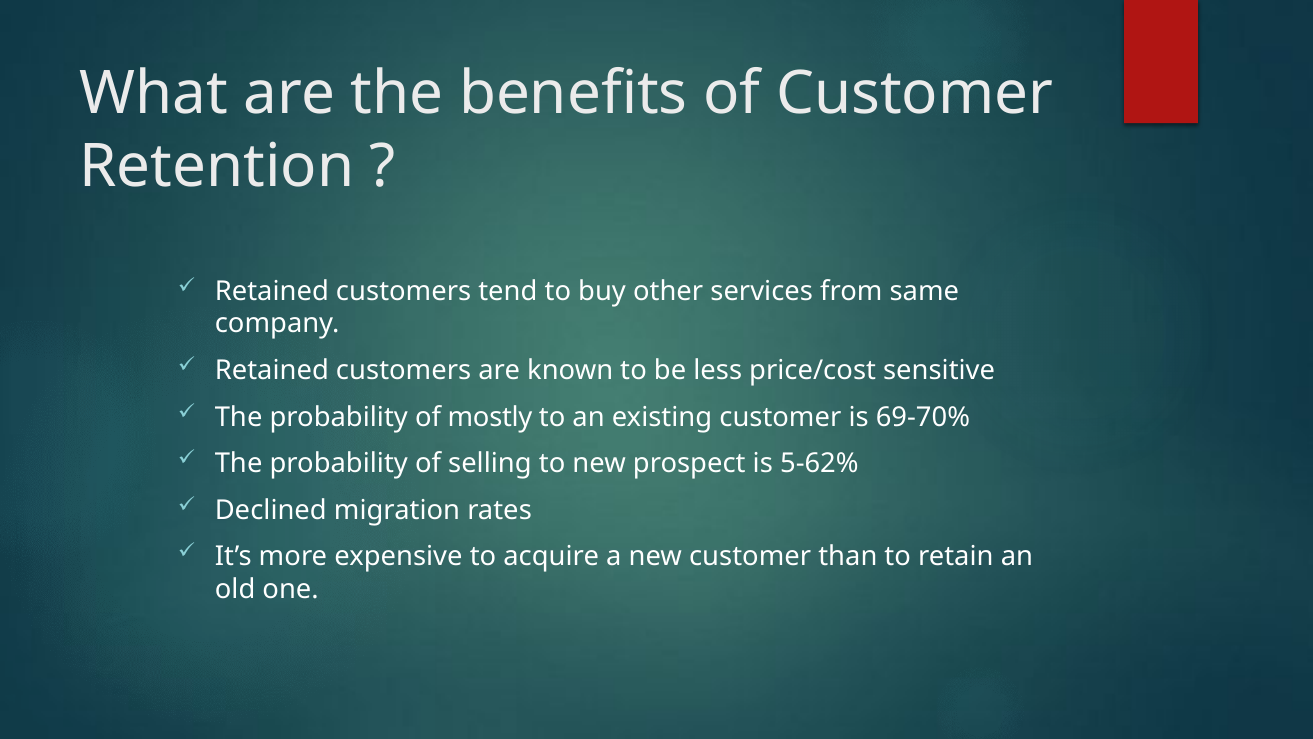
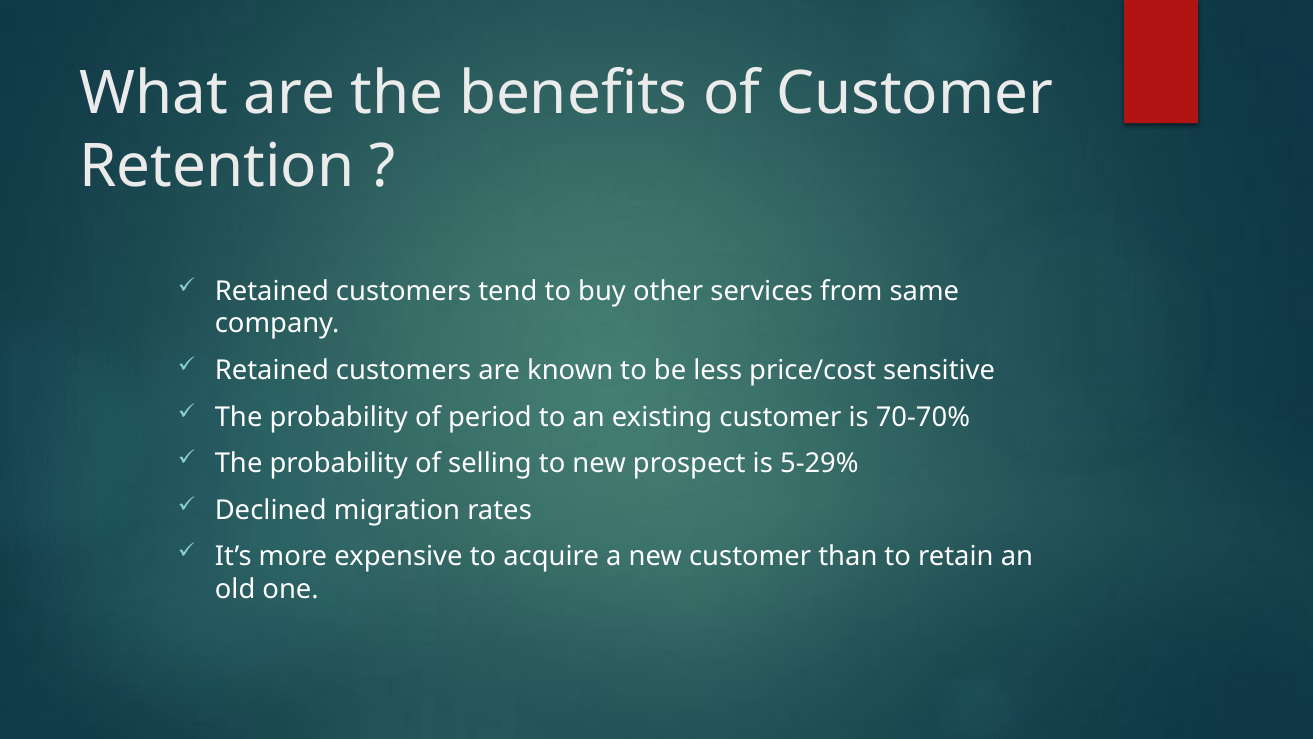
mostly: mostly -> period
69-70%: 69-70% -> 70-70%
5-62%: 5-62% -> 5-29%
